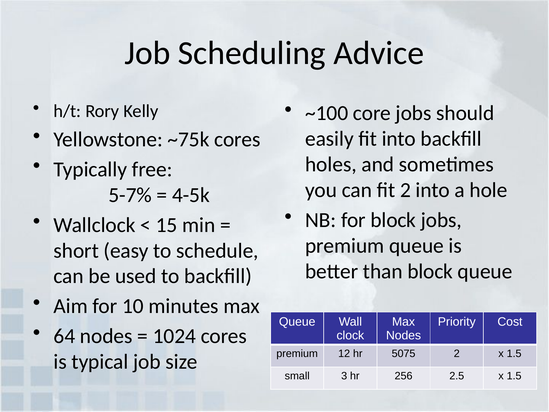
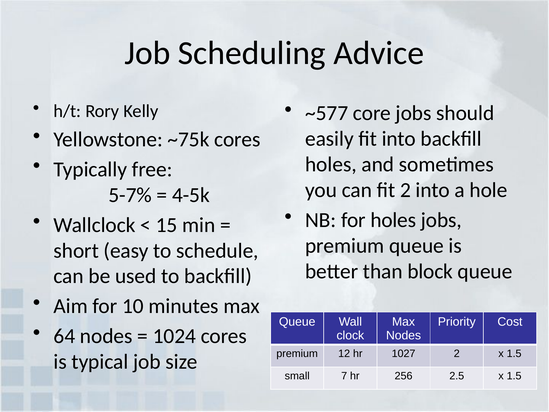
~100: ~100 -> ~577
for block: block -> holes
5075: 5075 -> 1027
3: 3 -> 7
